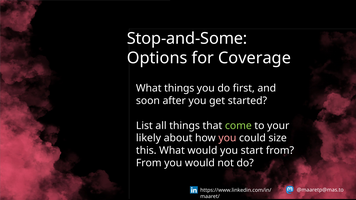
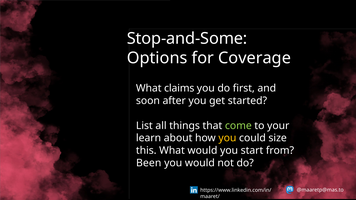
What things: things -> claims
likely: likely -> learn
you at (227, 138) colour: pink -> yellow
From at (149, 163): From -> Been
